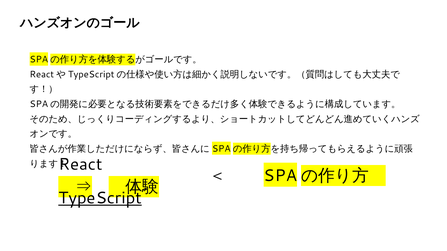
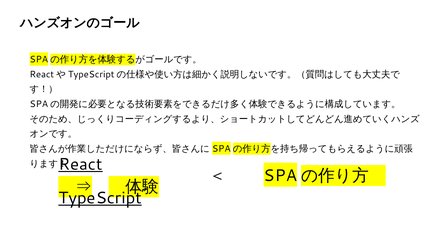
React underline: none -> present
